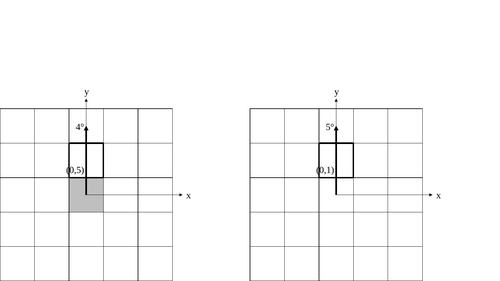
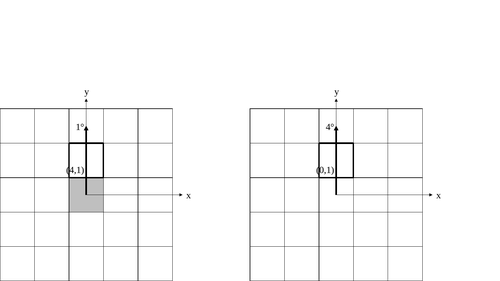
4°: 4° -> 1°
5°: 5° -> 4°
0,5: 0,5 -> 4,1
